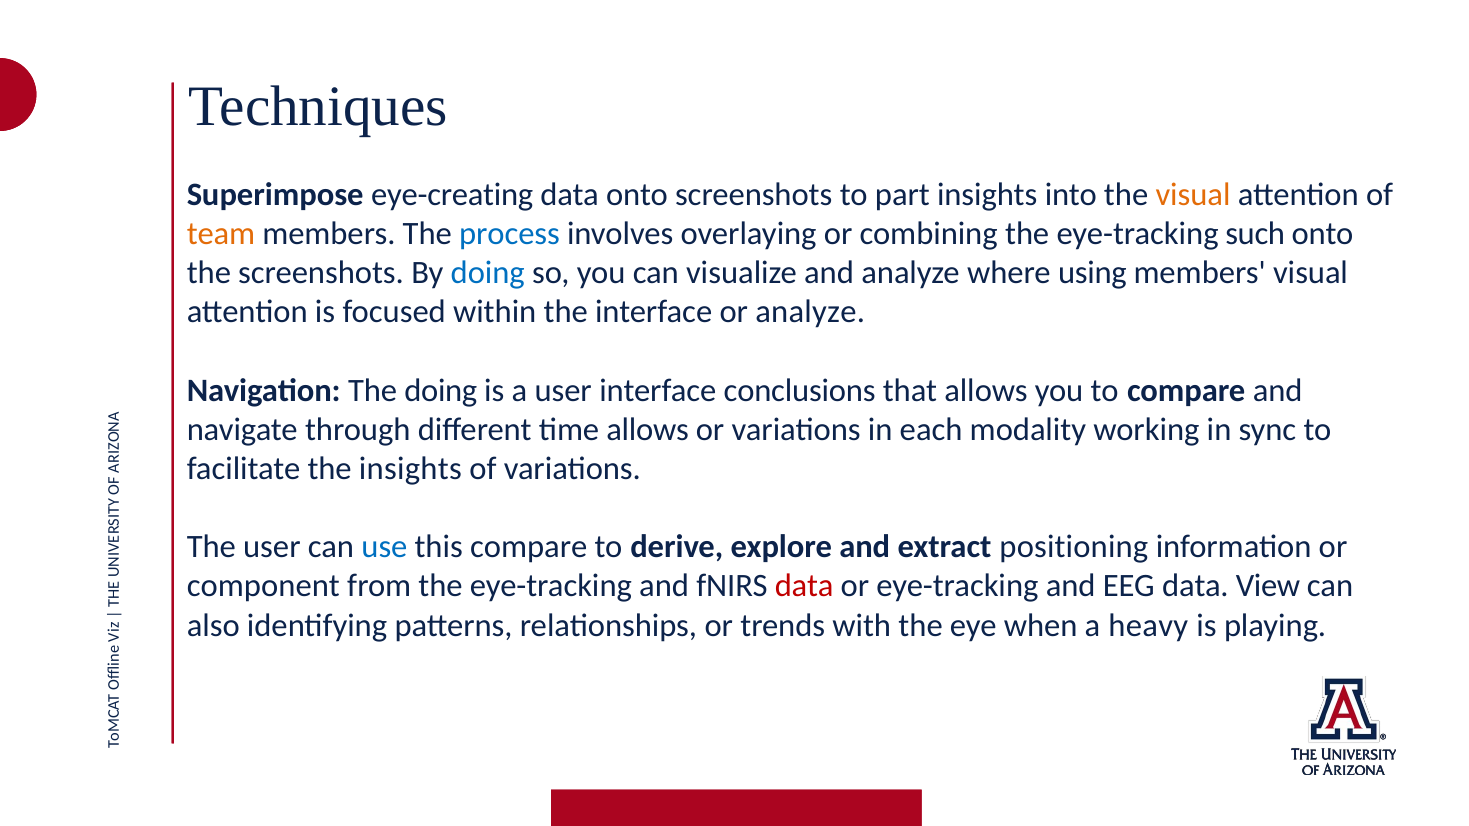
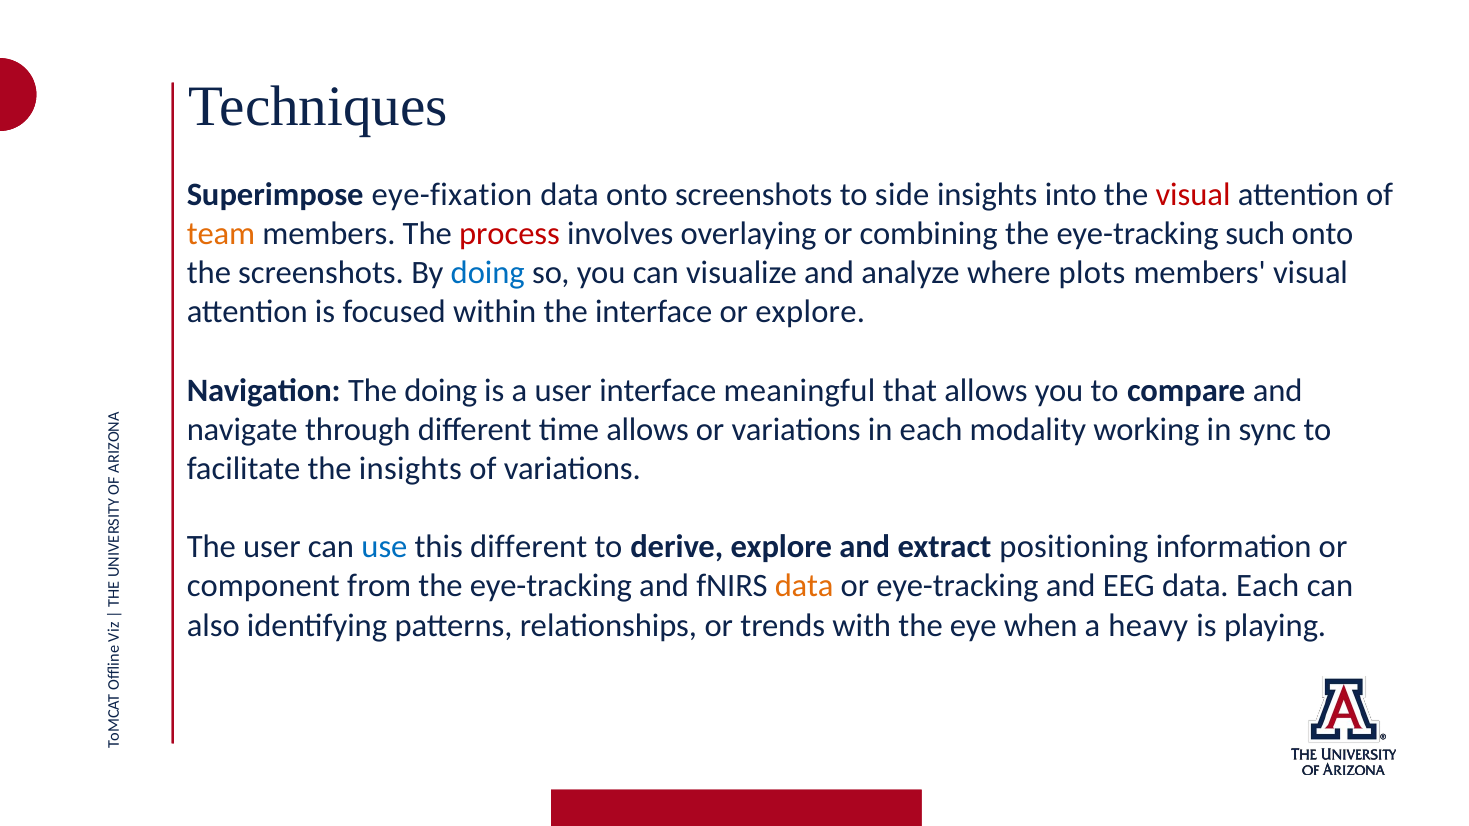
eye-creating: eye-creating -> eye-fixation
part: part -> side
visual at (1193, 195) colour: orange -> red
process colour: blue -> red
using: using -> plots
or analyze: analyze -> explore
conclusions: conclusions -> meaningful
this compare: compare -> different
data at (804, 586) colour: red -> orange
data View: View -> Each
